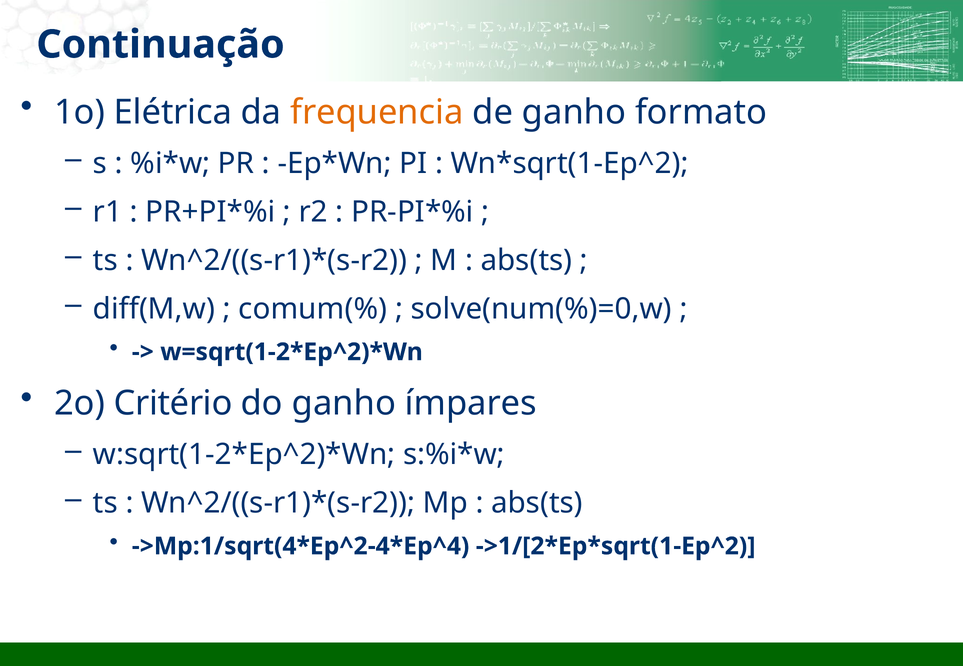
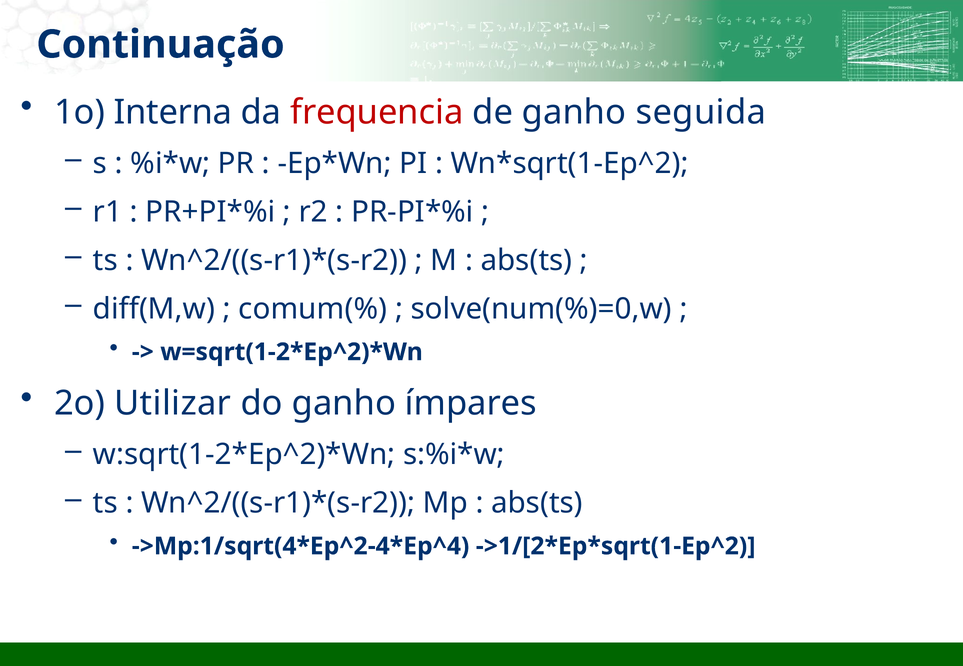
Elétrica: Elétrica -> Interna
frequencia colour: orange -> red
formato: formato -> seguida
Critério: Critério -> Utilizar
